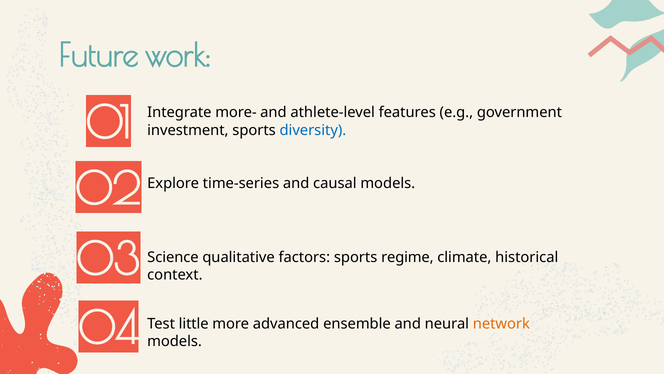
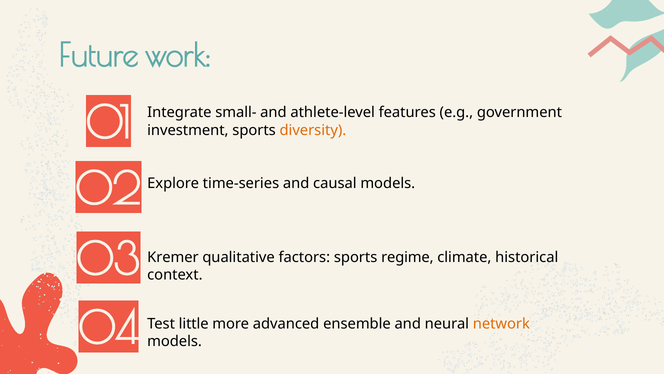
more-: more- -> small-
diversity colour: blue -> orange
Science: Science -> Kremer
